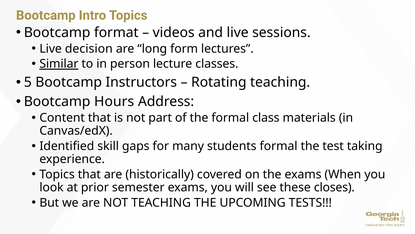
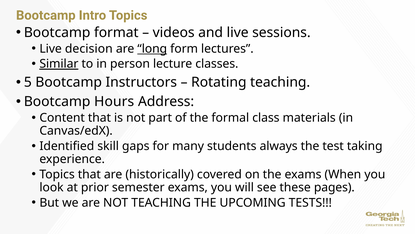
long underline: none -> present
students formal: formal -> always
closes: closes -> pages
